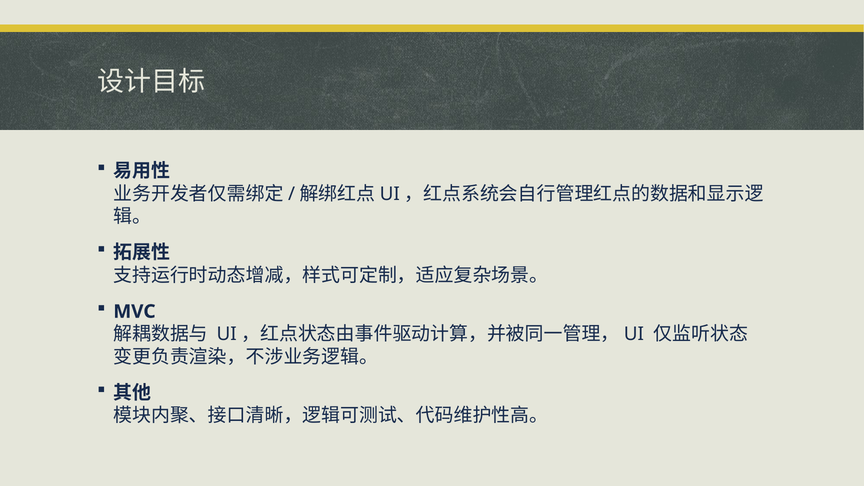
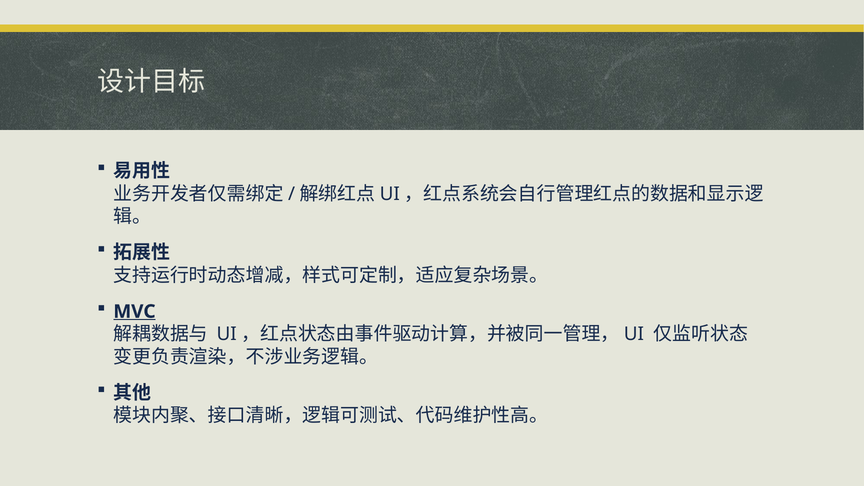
MVC underline: none -> present
